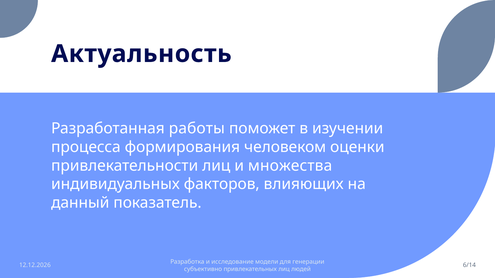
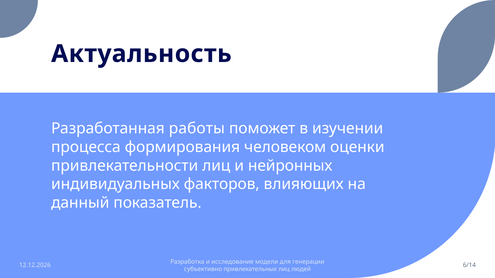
множества: множества -> нейронных
